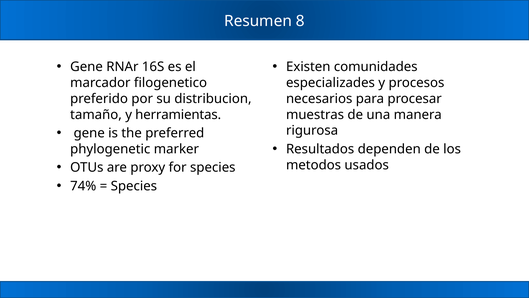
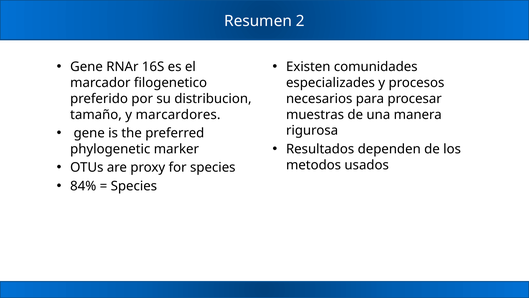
8: 8 -> 2
herramientas: herramientas -> marcardores
74%: 74% -> 84%
